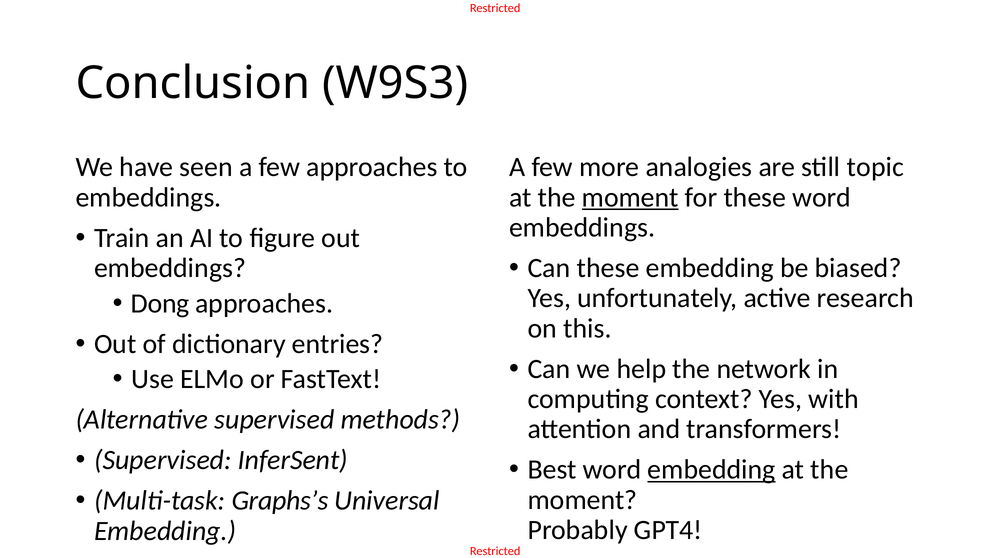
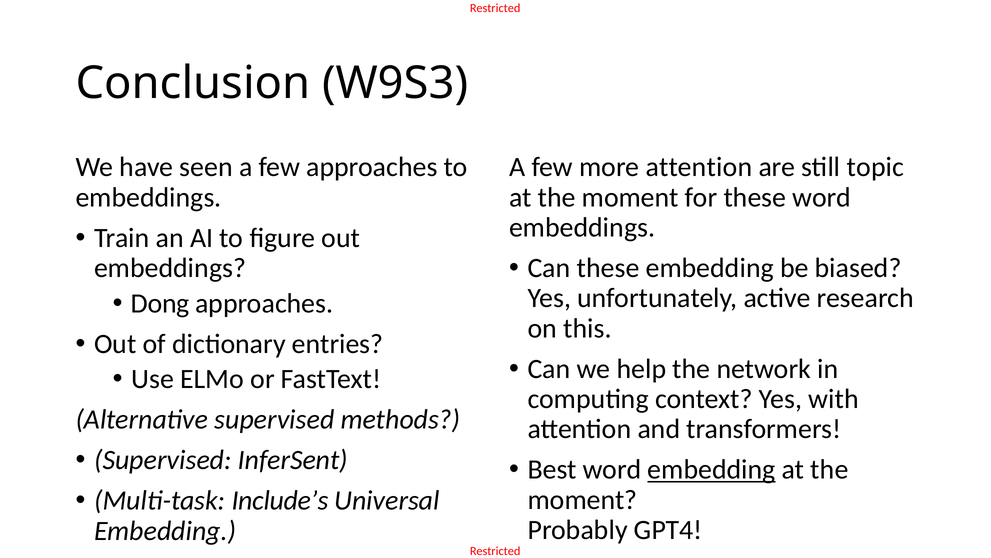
more analogies: analogies -> attention
moment at (630, 197) underline: present -> none
Graphs’s: Graphs’s -> Include’s
